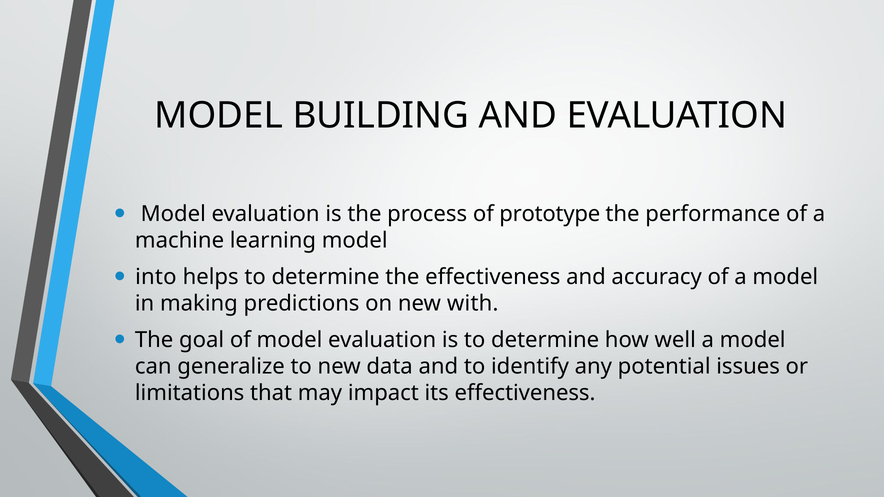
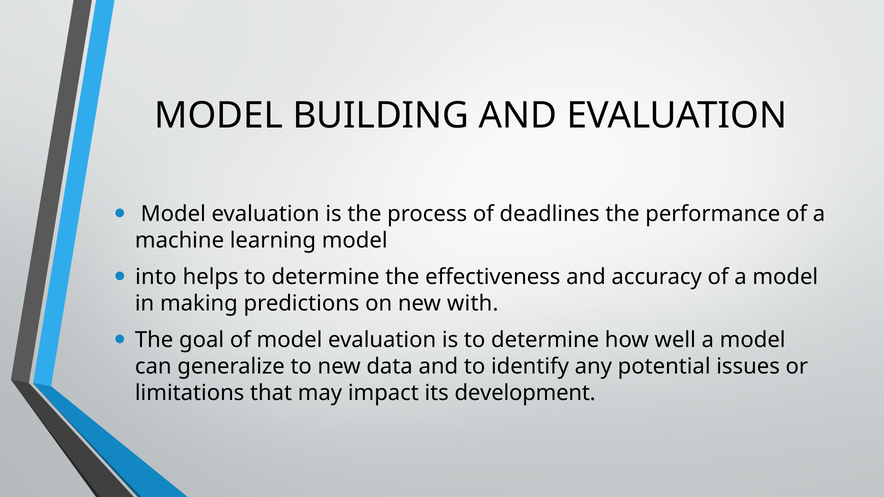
prototype: prototype -> deadlines
its effectiveness: effectiveness -> development
